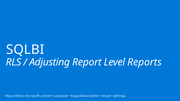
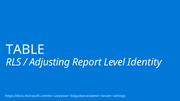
SQLBI: SQLBI -> TABLE
Reports: Reports -> Identity
